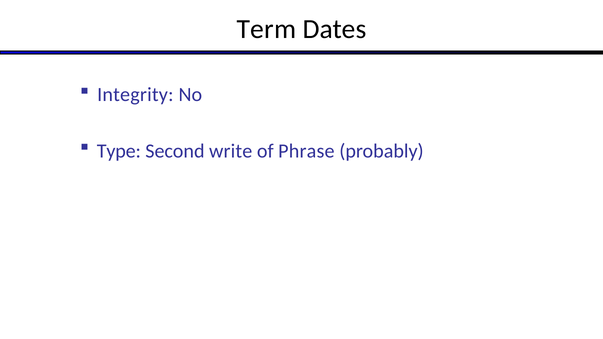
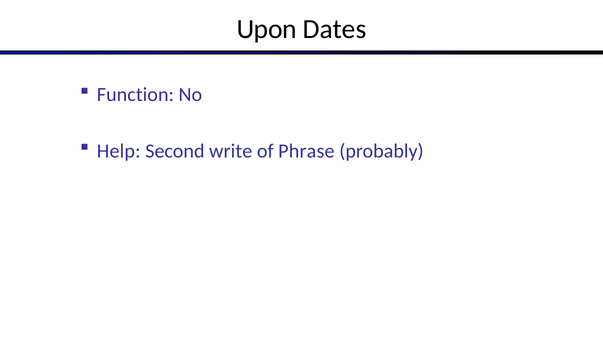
Term: Term -> Upon
Integrity: Integrity -> Function
Type: Type -> Help
